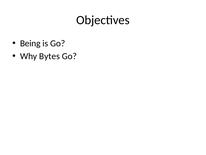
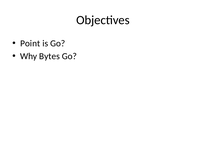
Being: Being -> Point
